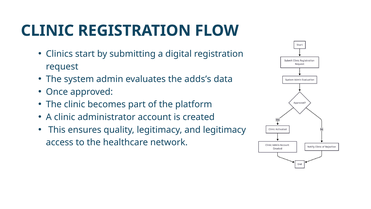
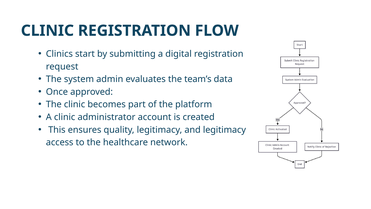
adds’s: adds’s -> team’s
